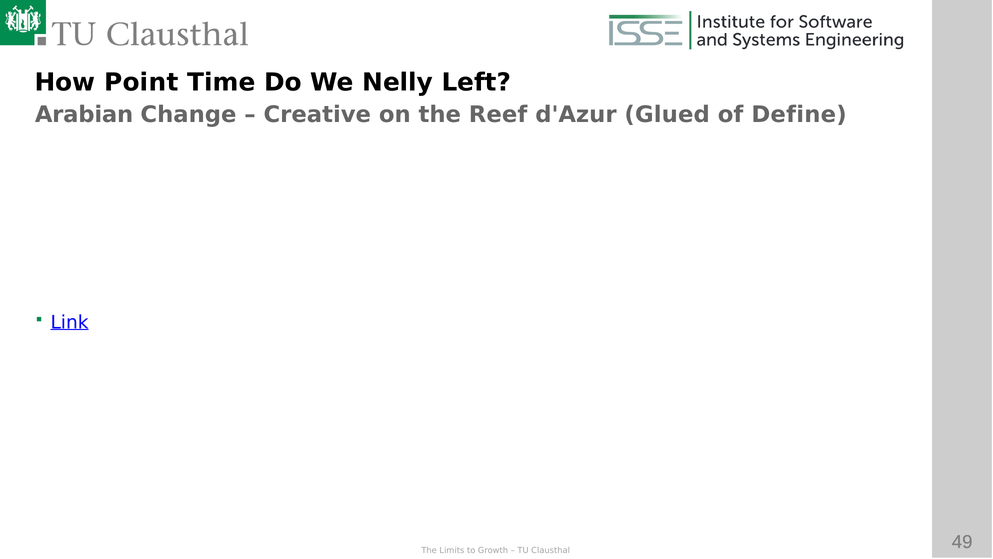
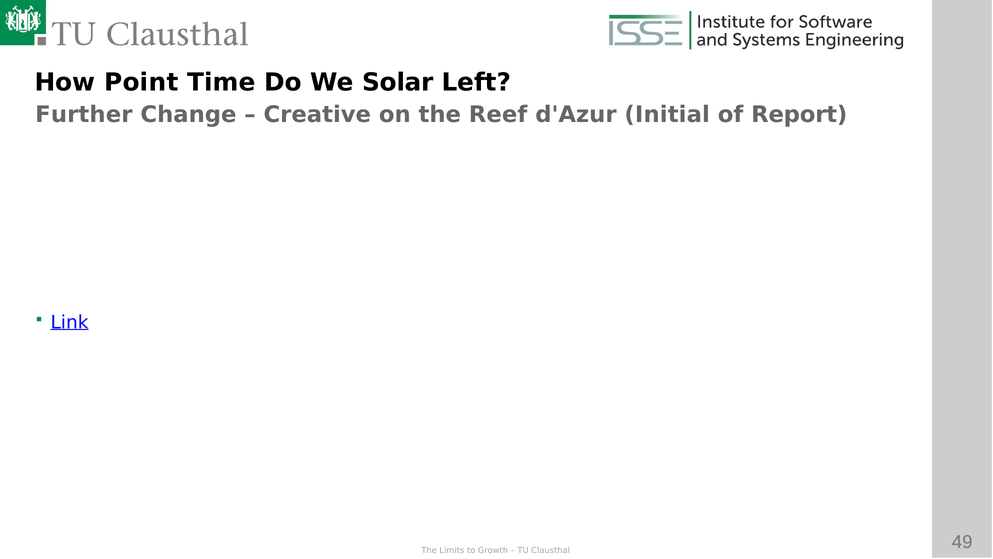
Nelly: Nelly -> Solar
Arabian: Arabian -> Further
Glued: Glued -> Initial
Define: Define -> Report
